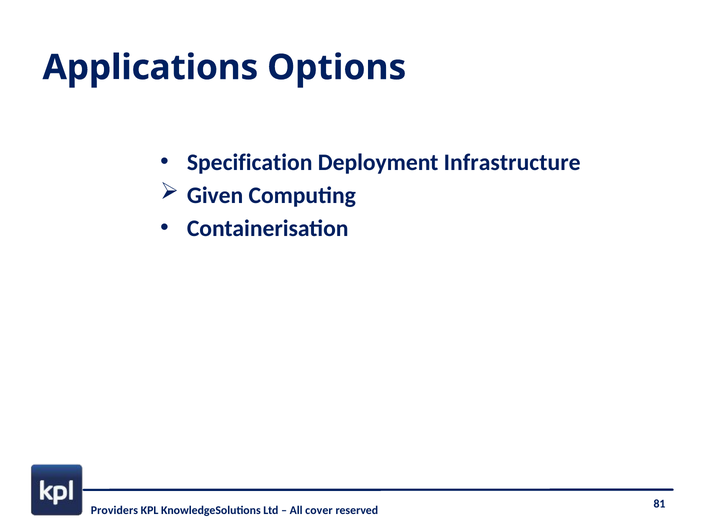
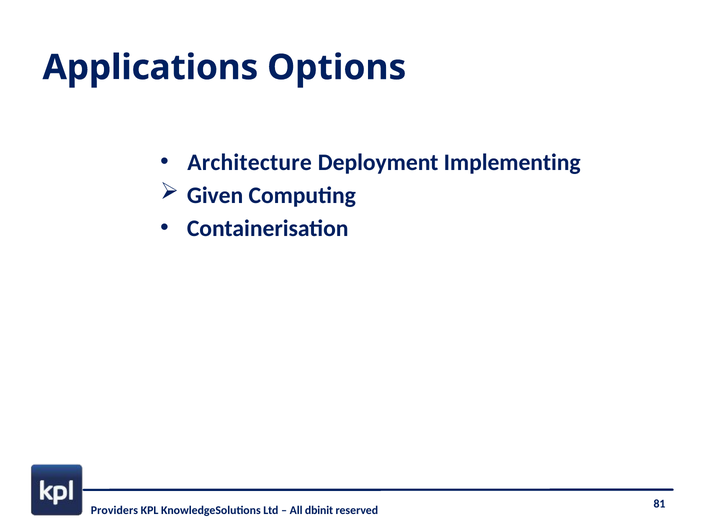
Specification: Specification -> Architecture
Infrastructure: Infrastructure -> Implementing
cover: cover -> dbinit
